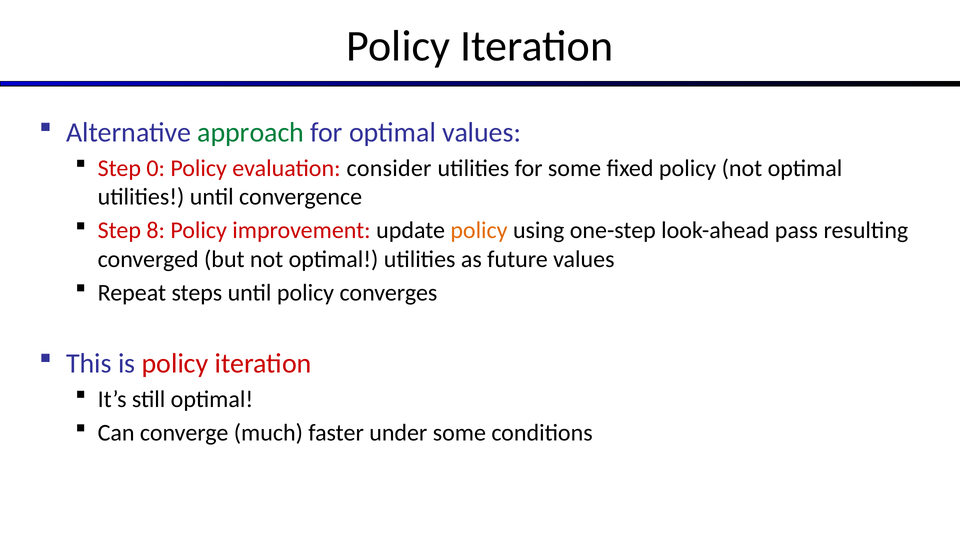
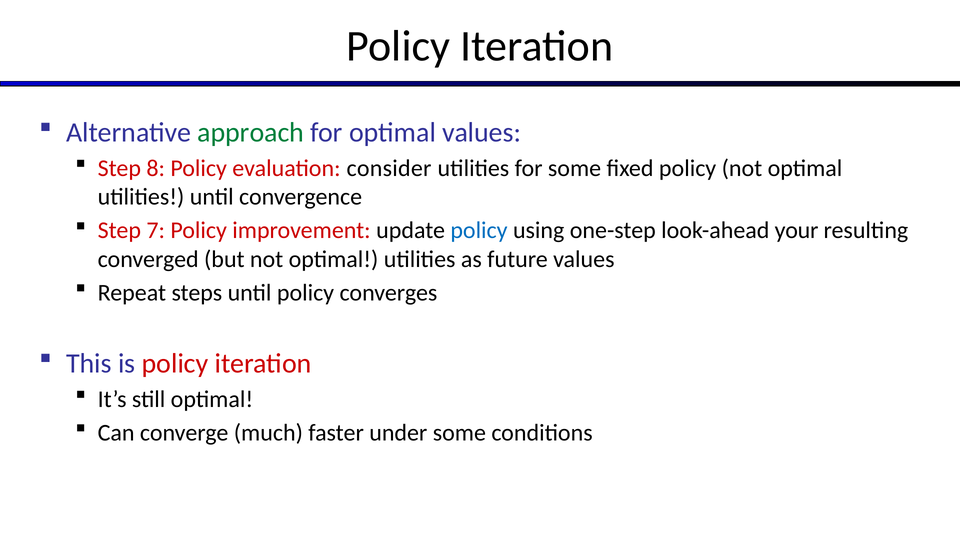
0: 0 -> 8
8: 8 -> 7
policy at (479, 230) colour: orange -> blue
pass: pass -> your
